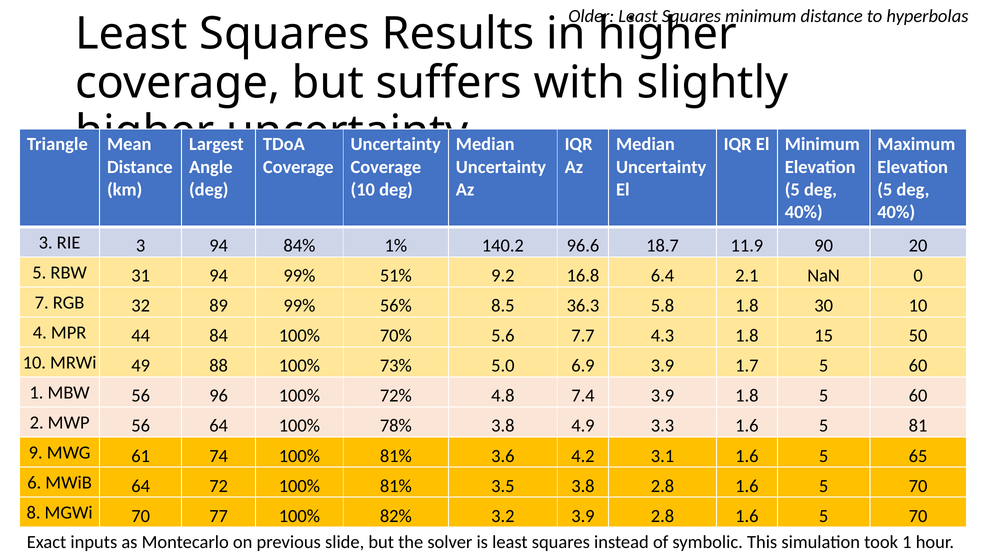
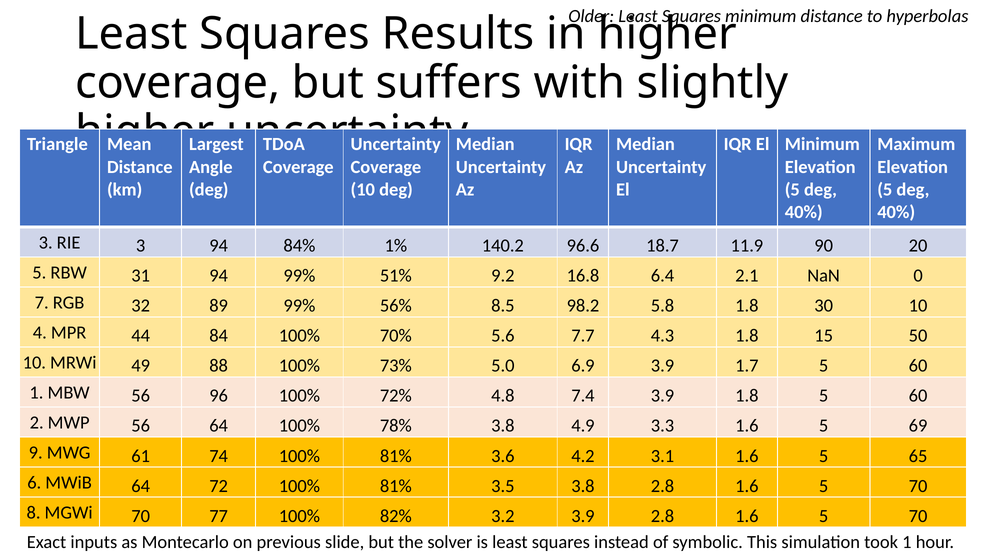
36.3: 36.3 -> 98.2
81: 81 -> 69
